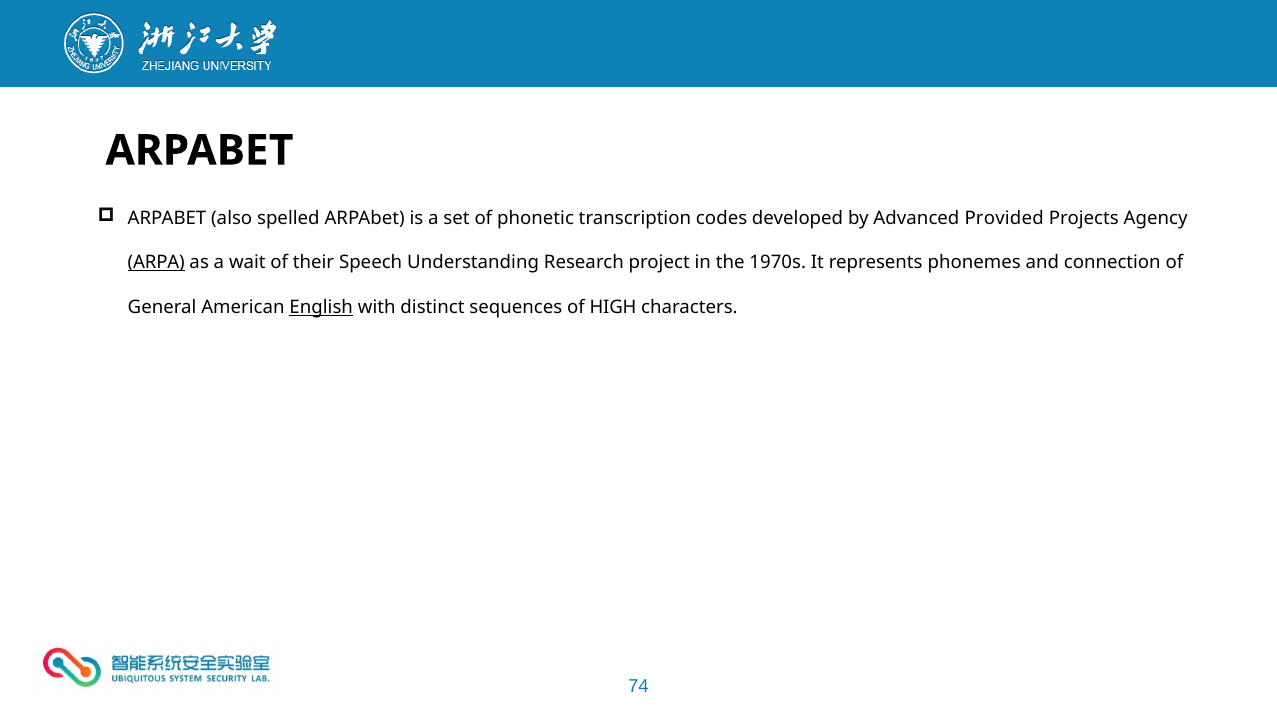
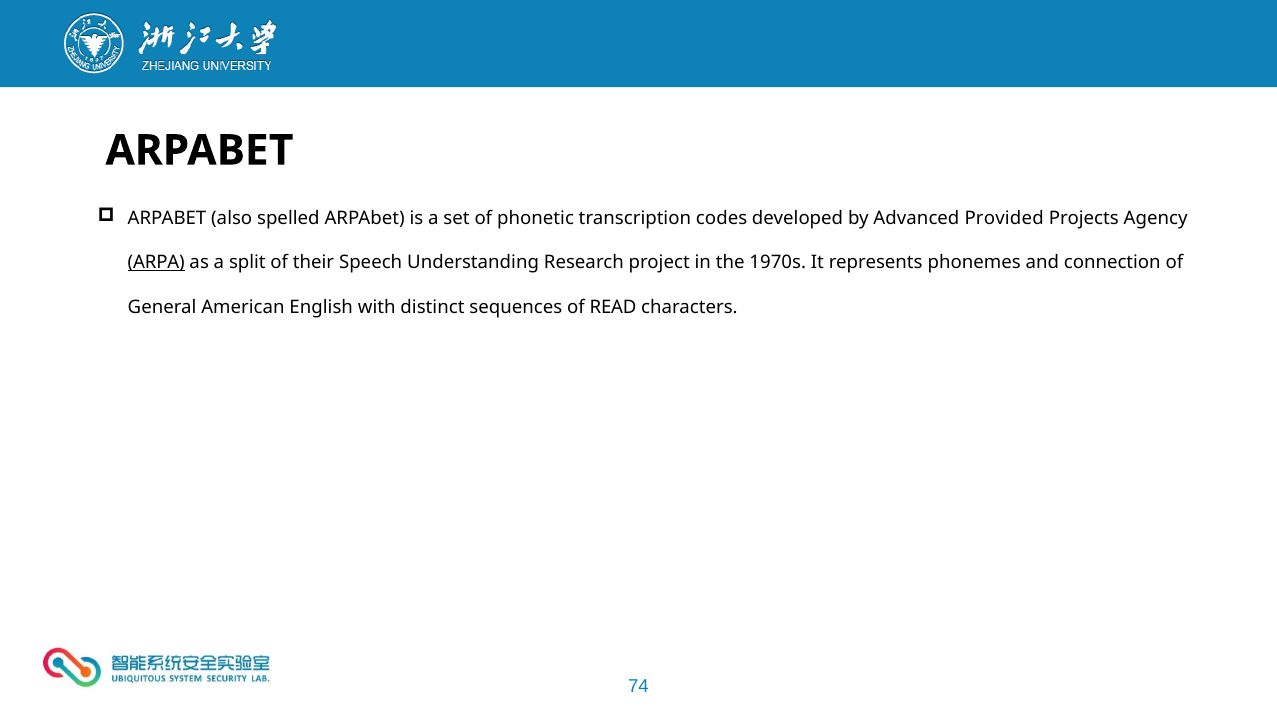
wait: wait -> split
English underline: present -> none
HIGH: HIGH -> READ
